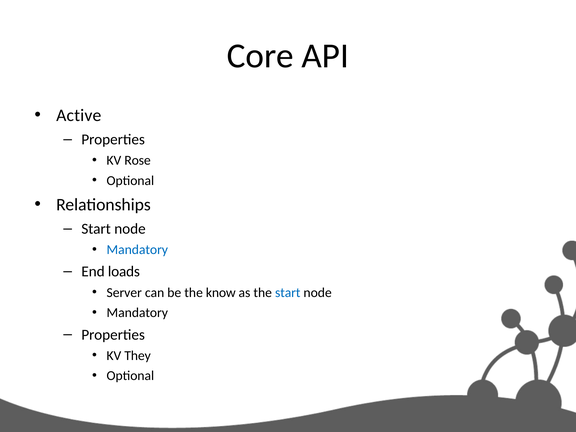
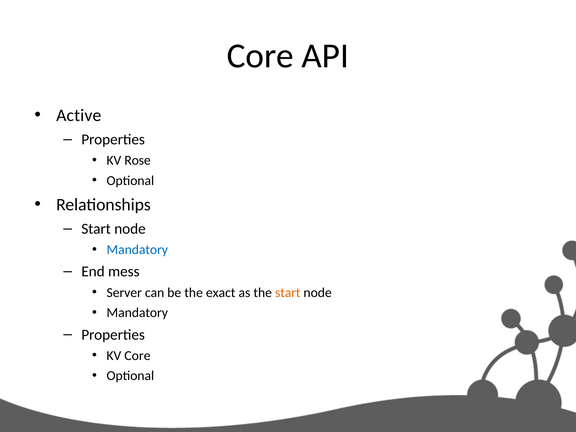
loads: loads -> mess
know: know -> exact
start at (288, 293) colour: blue -> orange
KV They: They -> Core
